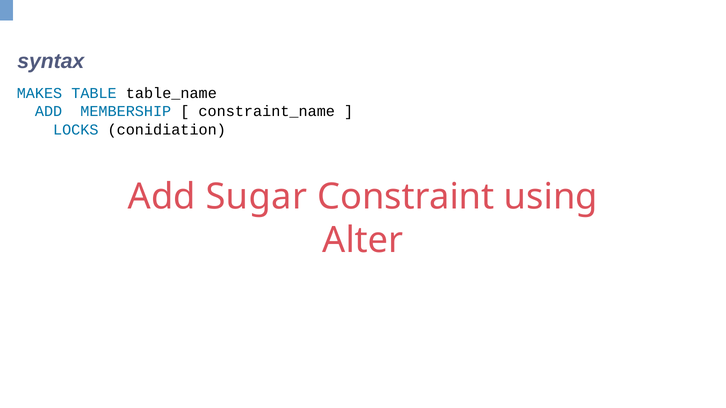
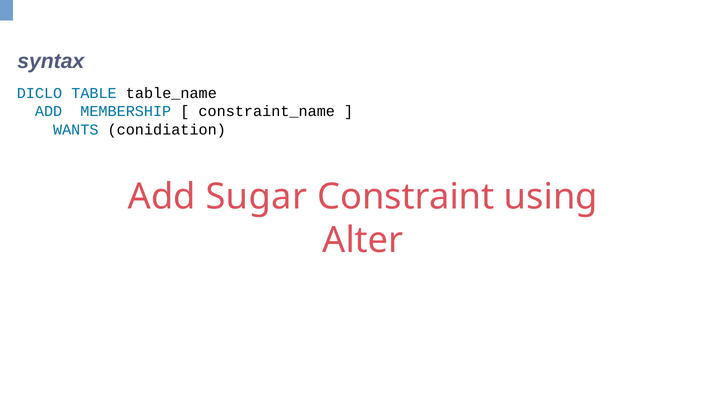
MAKES: MAKES -> DICLO
LOCKS: LOCKS -> WANTS
